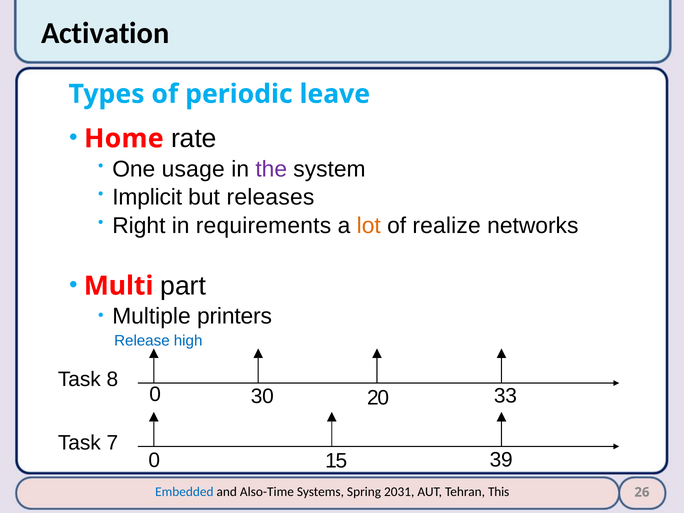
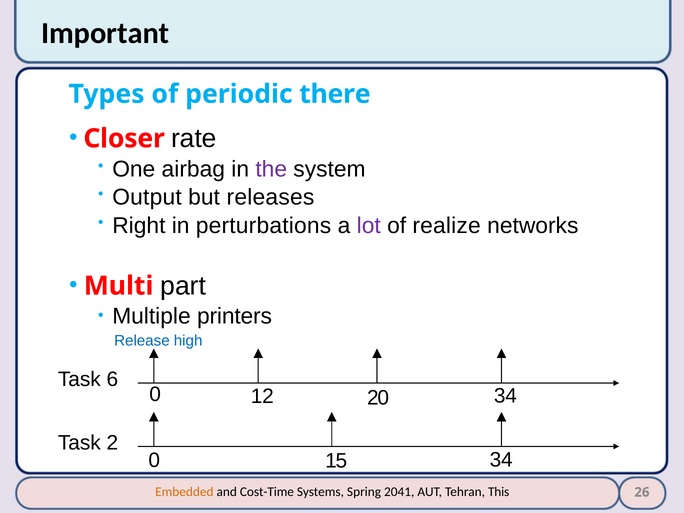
Activation: Activation -> Important
leave: leave -> there
Home: Home -> Closer
usage: usage -> airbag
Implicit: Implicit -> Output
requirements: requirements -> perturbations
lot colour: orange -> purple
8: 8 -> 6
30: 30 -> 12
20 33: 33 -> 34
7: 7 -> 2
0 39: 39 -> 34
Embedded colour: blue -> orange
Also-Time: Also-Time -> Cost-Time
2031: 2031 -> 2041
